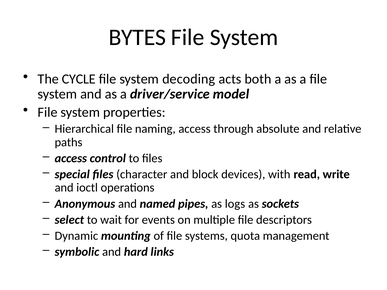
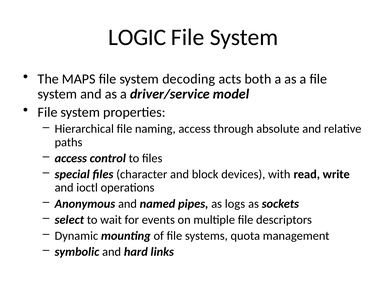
BYTES: BYTES -> LOGIC
CYCLE: CYCLE -> MAPS
